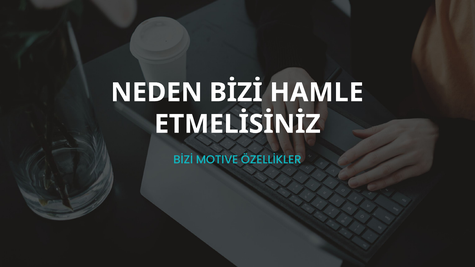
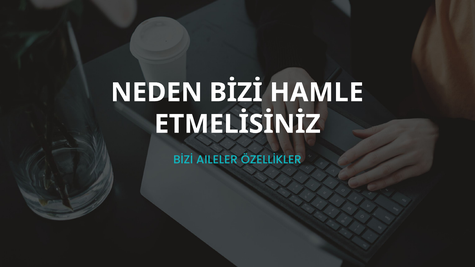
MOTIVE: MOTIVE -> AILELER
